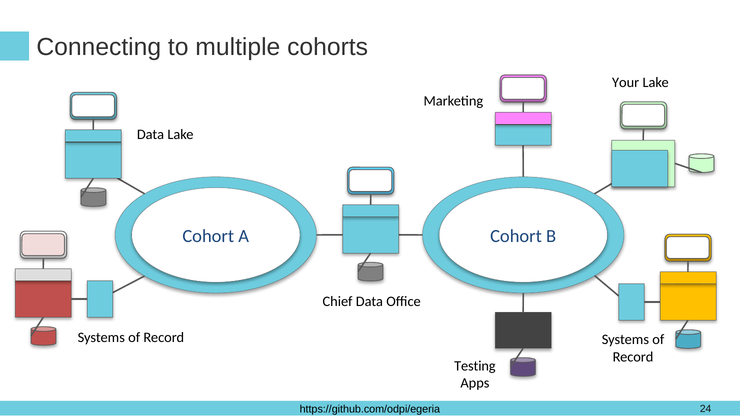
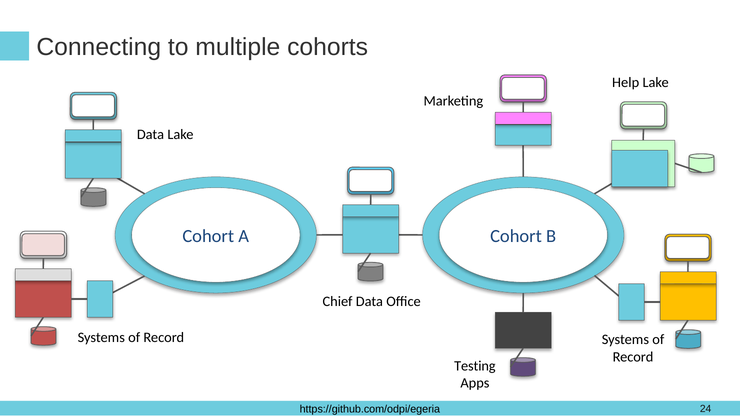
Your: Your -> Help
